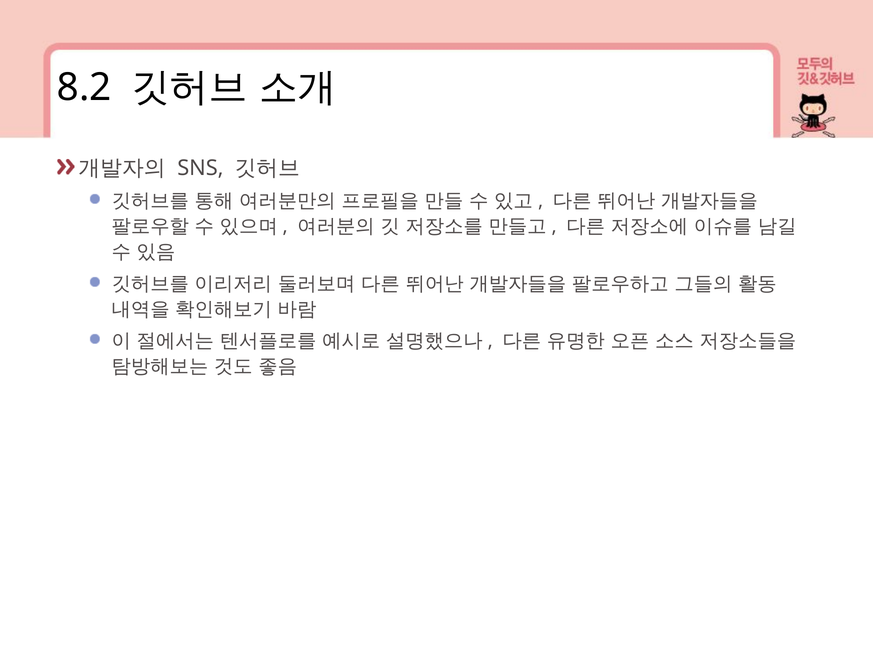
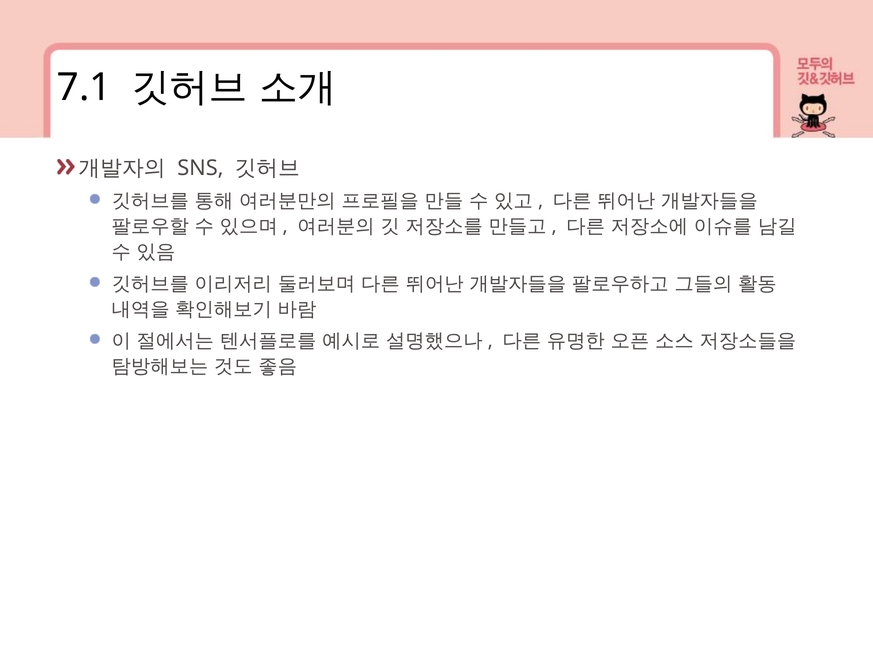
8.2: 8.2 -> 7.1
